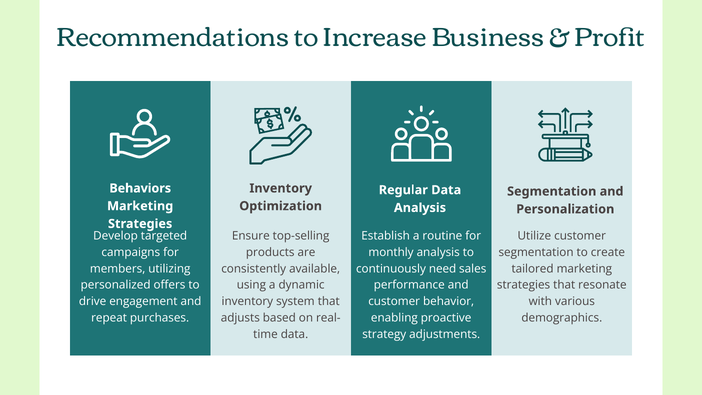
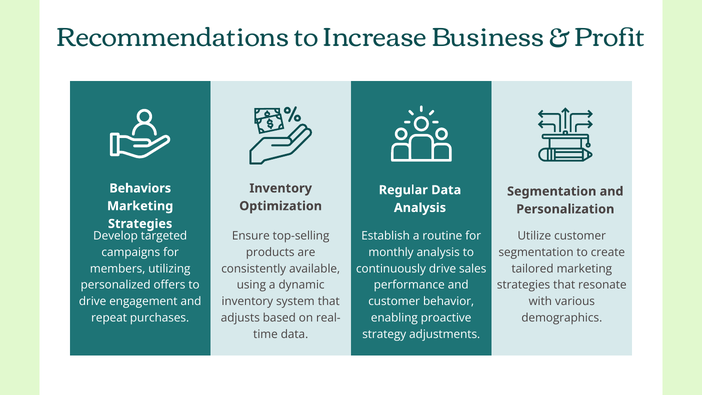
continuously need: need -> drive
